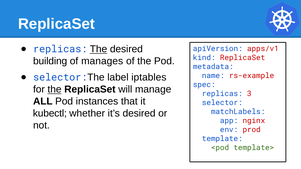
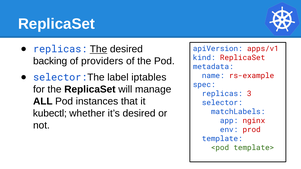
building: building -> backing
manages: manages -> providers
the at (55, 90) underline: present -> none
